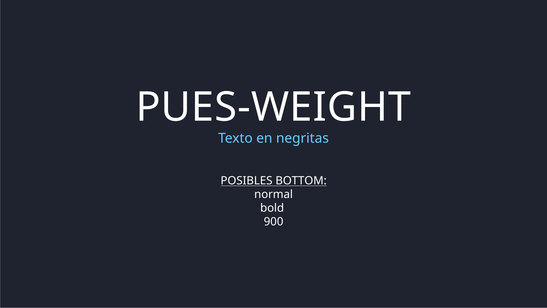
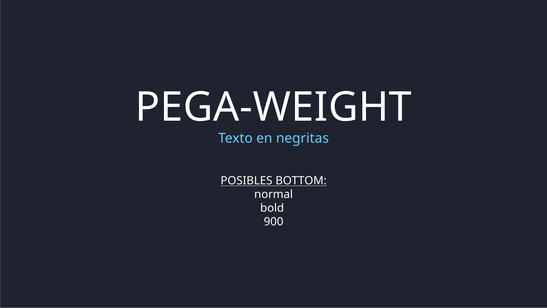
PUES-WEIGHT: PUES-WEIGHT -> PEGA-WEIGHT
